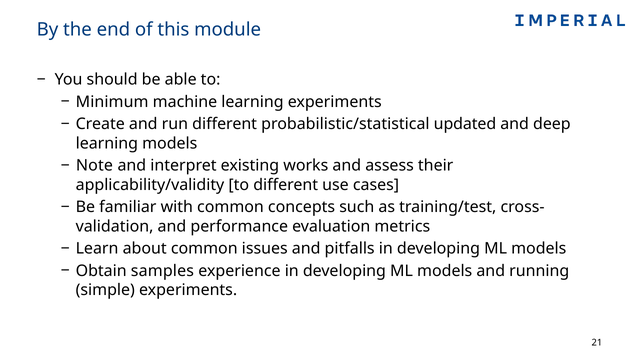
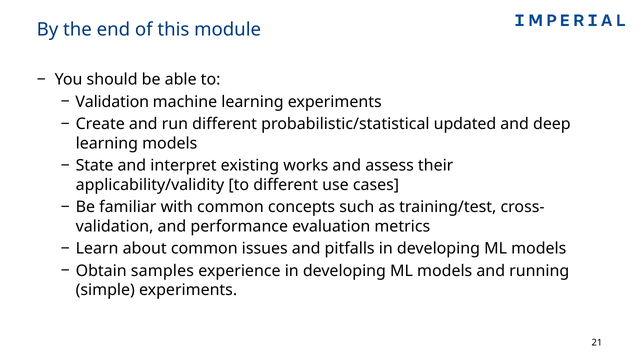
Minimum at (112, 102): Minimum -> Validation
Note: Note -> State
